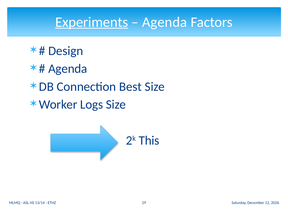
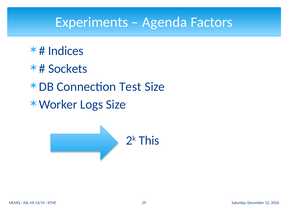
Experiments underline: present -> none
Design: Design -> Indices
Agenda at (68, 69): Agenda -> Sockets
Best: Best -> Test
